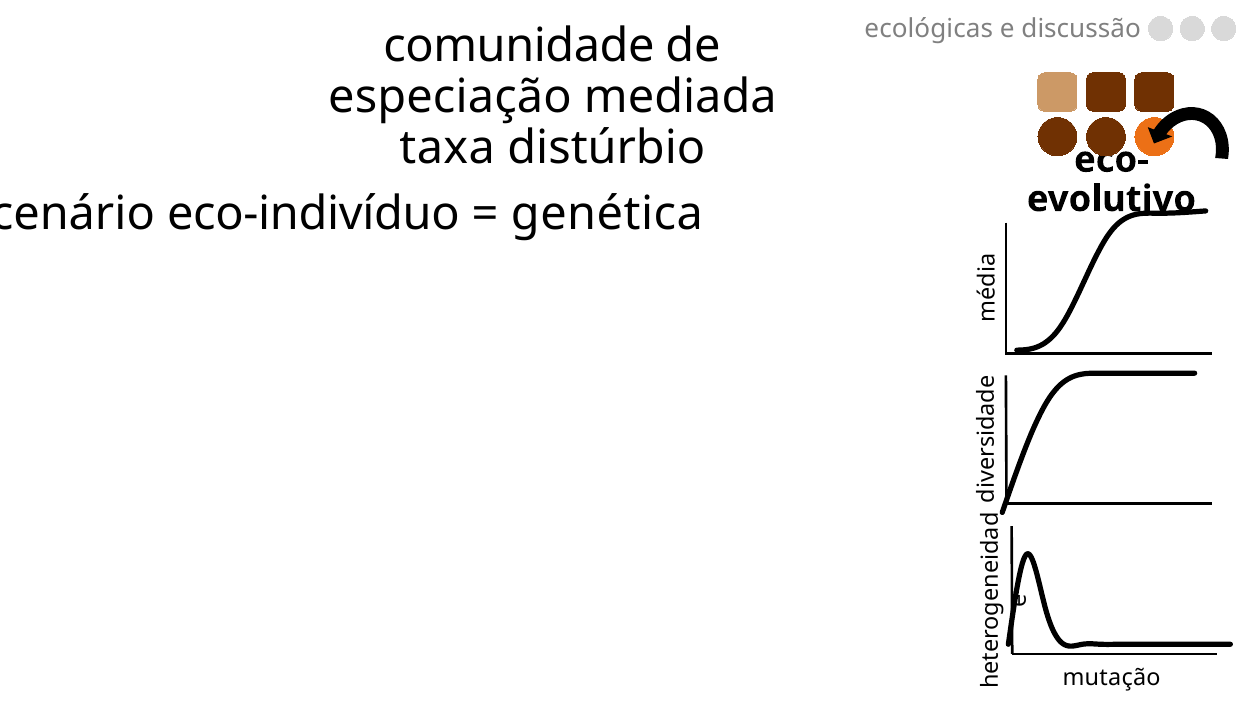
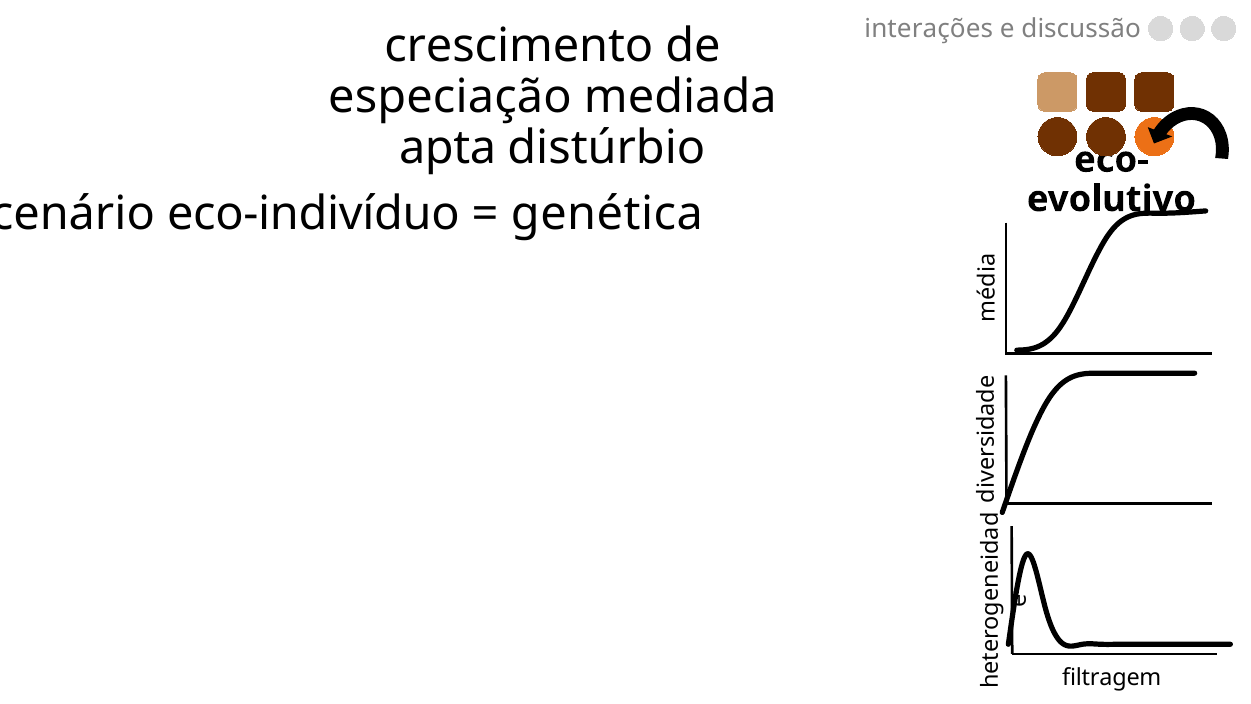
ecológicas: ecológicas -> interações
comunidade: comunidade -> crescimento
taxa: taxa -> apta
mutação: mutação -> filtragem
